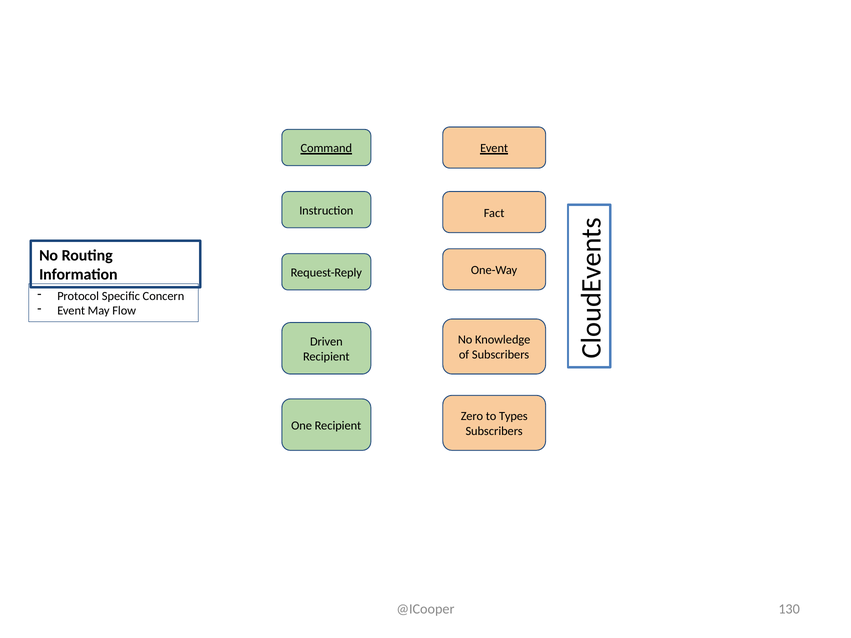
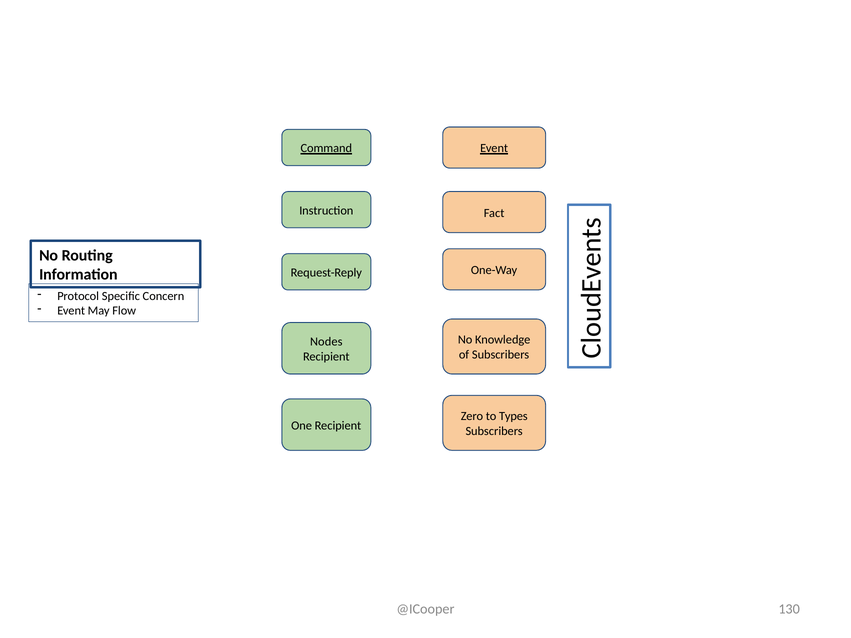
Driven: Driven -> Nodes
